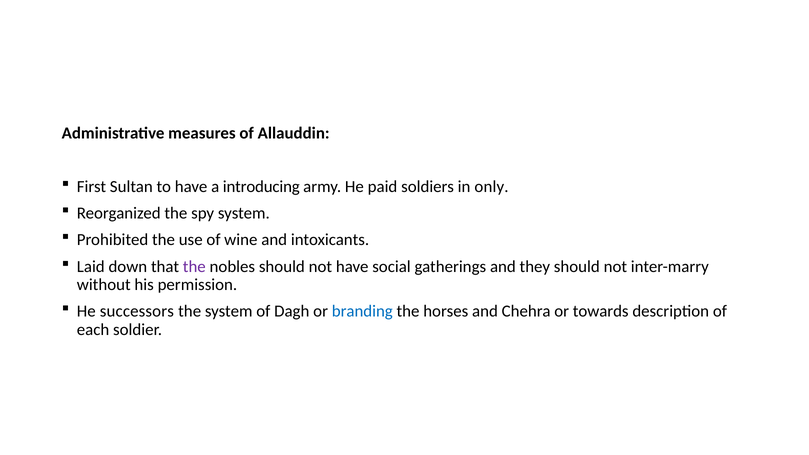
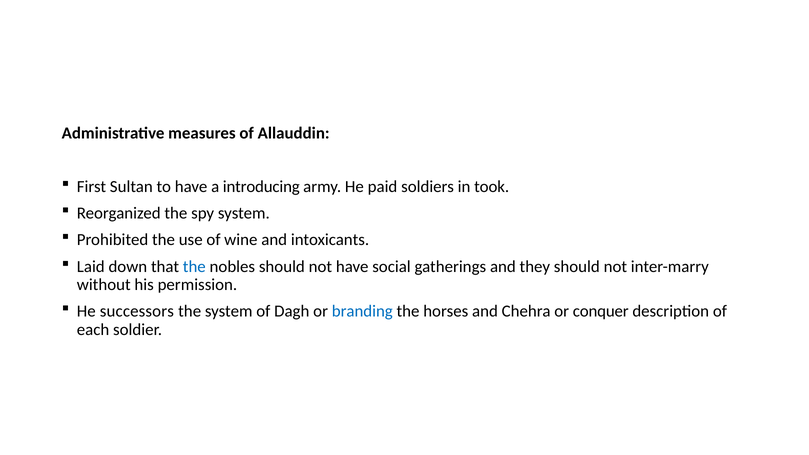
only: only -> took
the at (194, 266) colour: purple -> blue
towards: towards -> conquer
